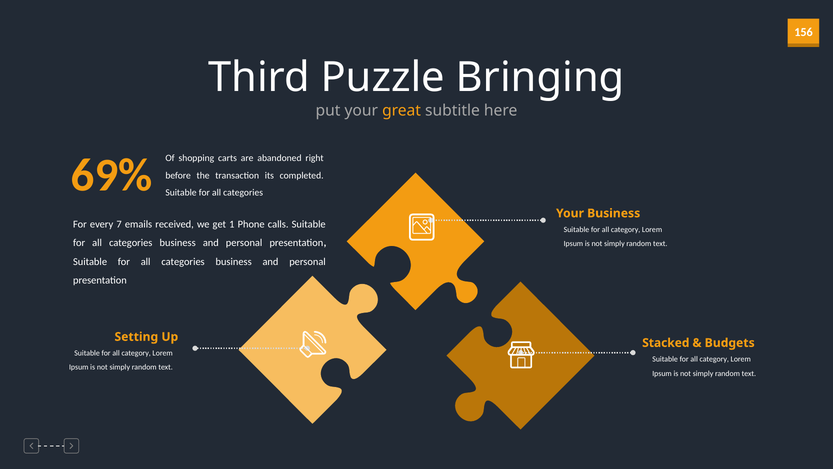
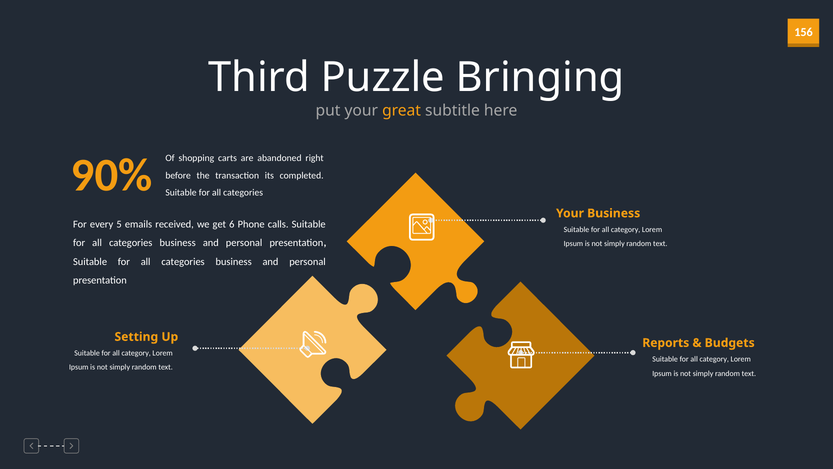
69%: 69% -> 90%
7: 7 -> 5
1: 1 -> 6
Stacked: Stacked -> Reports
